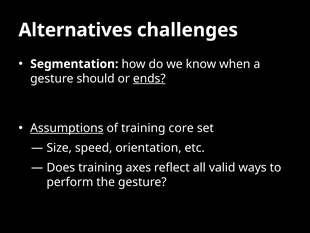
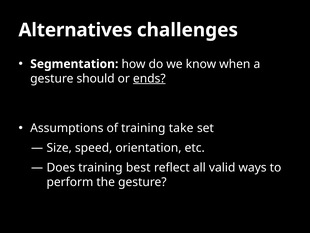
Assumptions underline: present -> none
core: core -> take
axes: axes -> best
